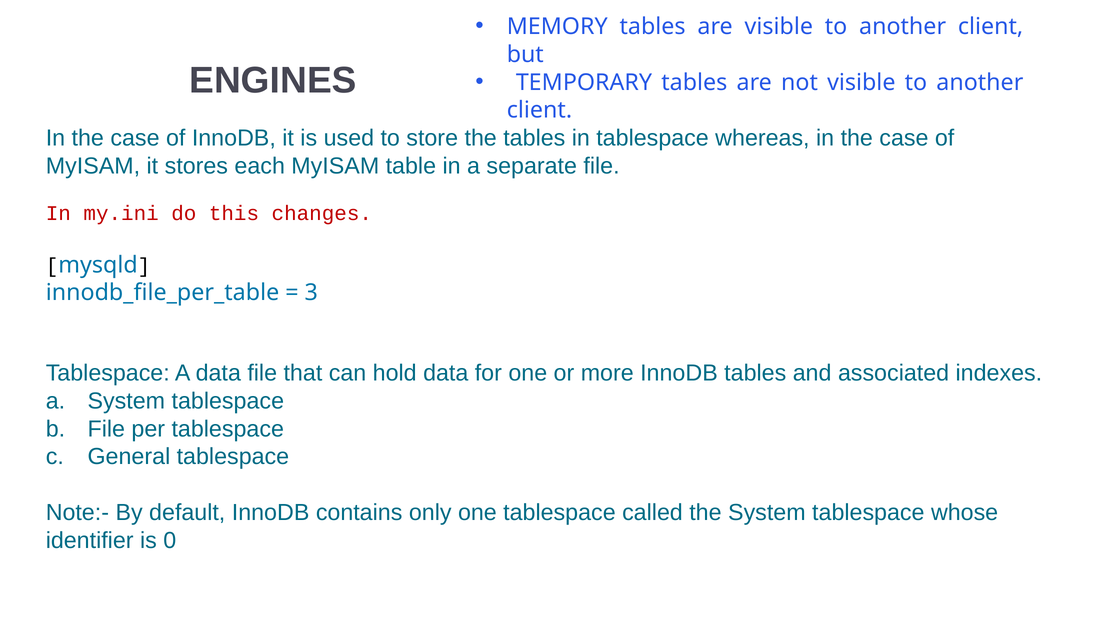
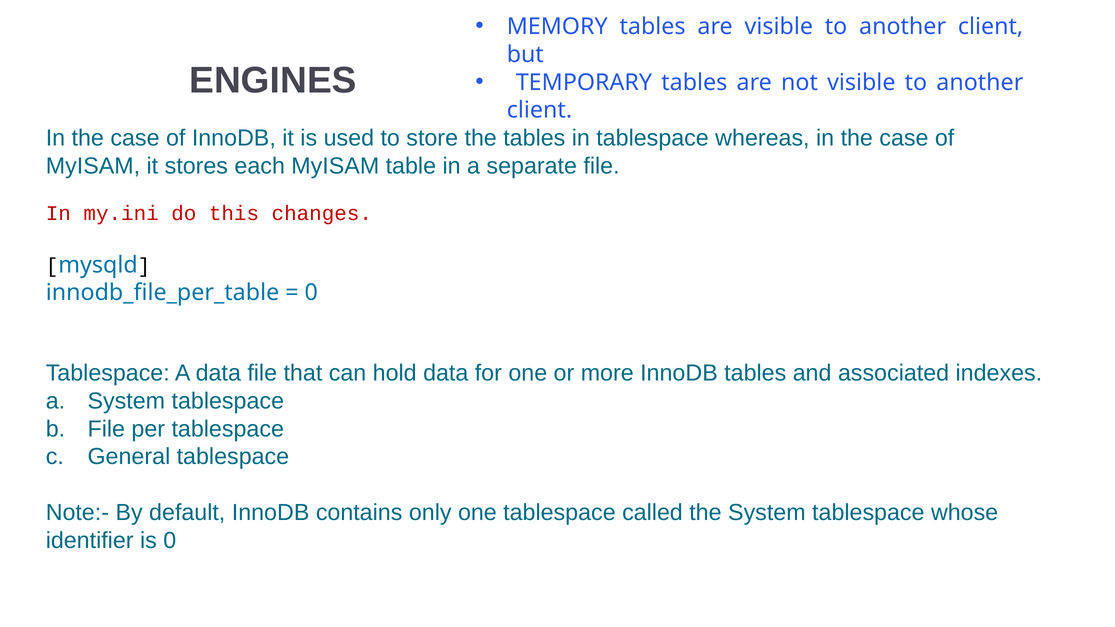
3 at (311, 293): 3 -> 0
